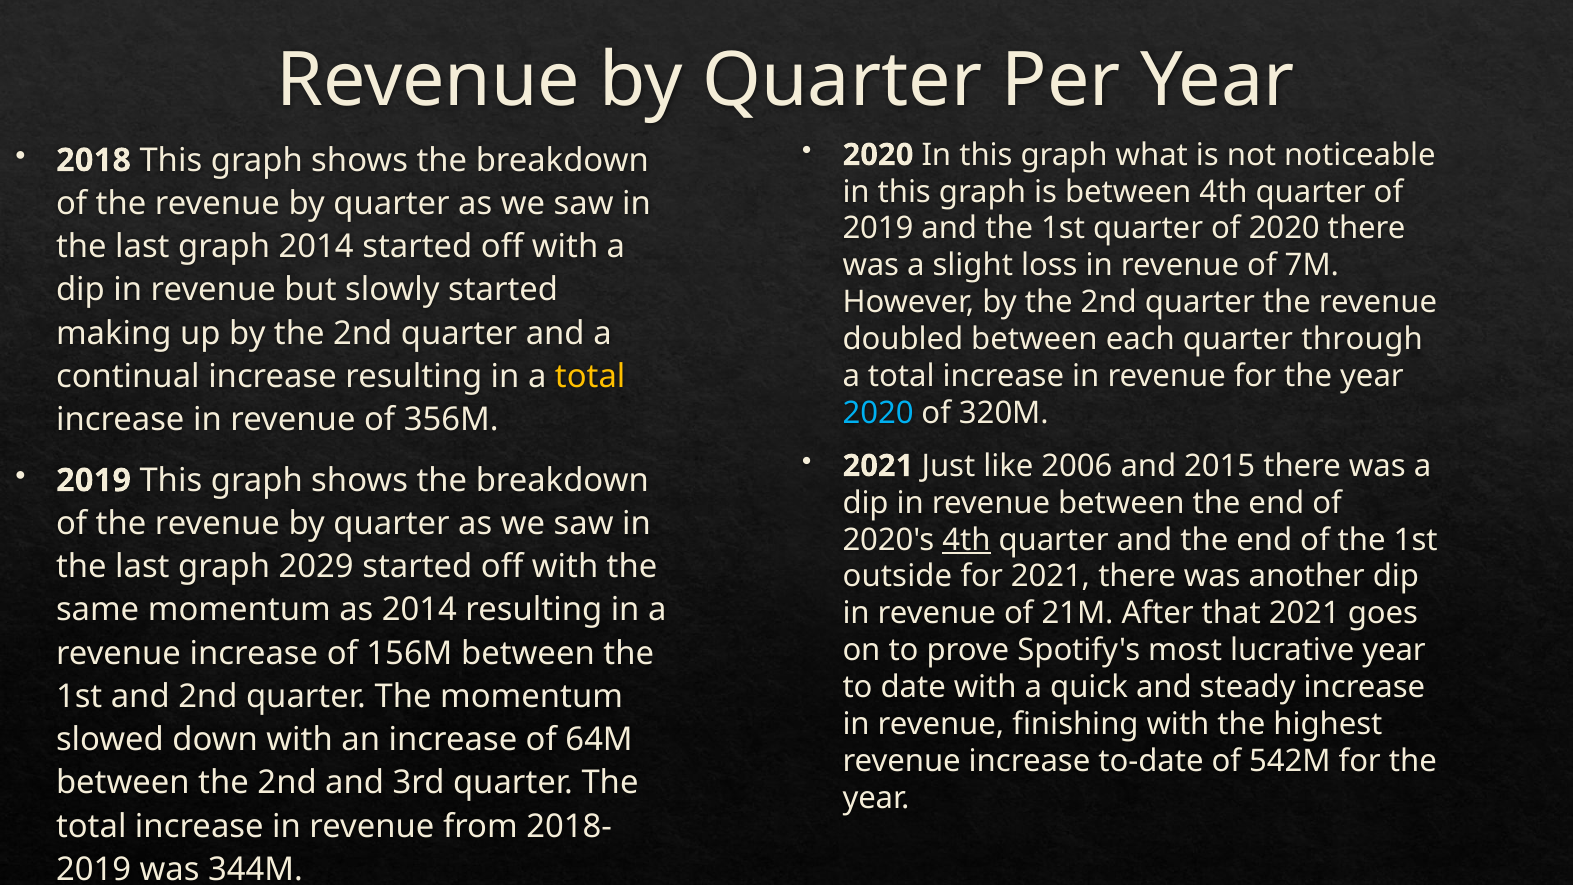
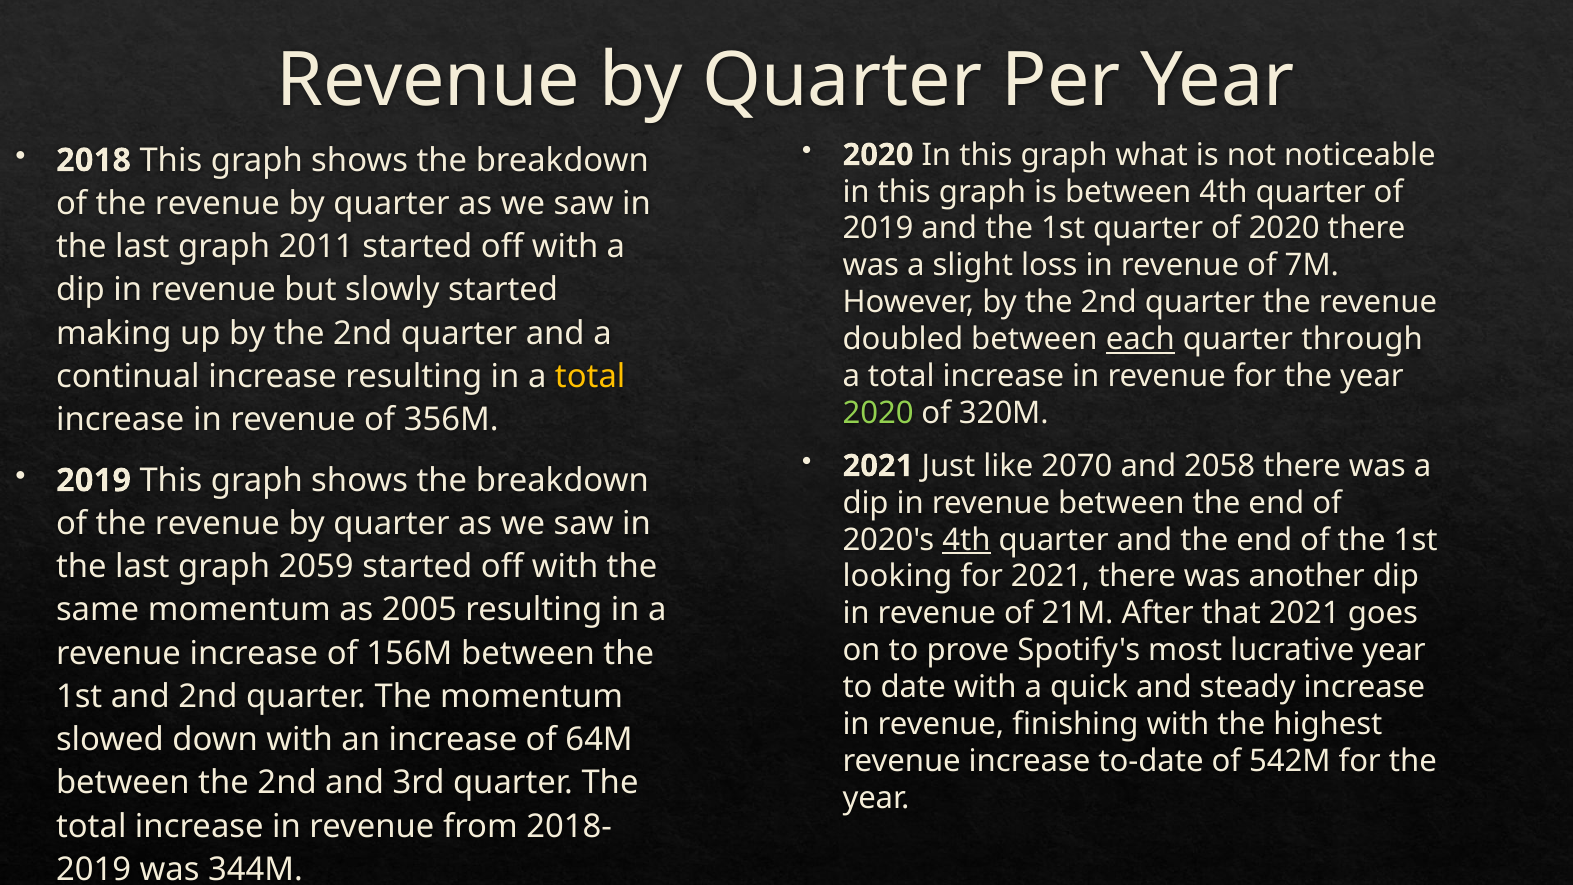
graph 2014: 2014 -> 2011
each underline: none -> present
2020 at (878, 413) colour: light blue -> light green
2006: 2006 -> 2070
2015: 2015 -> 2058
2029: 2029 -> 2059
outside: outside -> looking
as 2014: 2014 -> 2005
